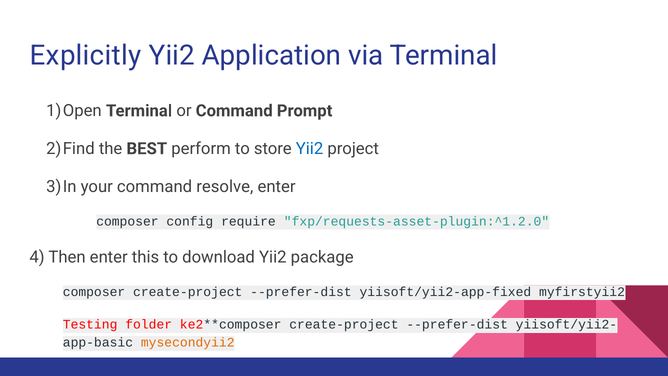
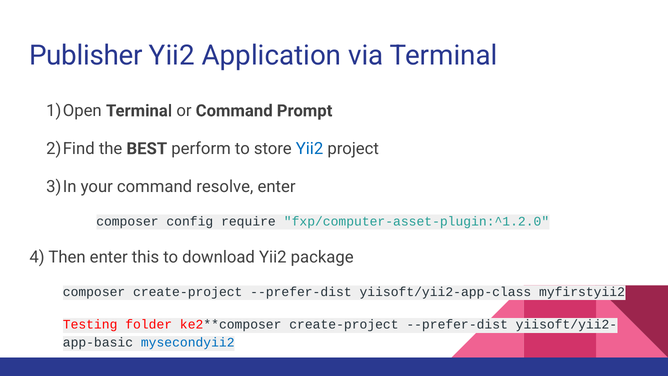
Explicitly: Explicitly -> Publisher
fxp/requests-asset-plugin:^1.2.0: fxp/requests-asset-plugin:^1.2.0 -> fxp/computer-asset-plugin:^1.2.0
yiisoft/yii2-app-fixed: yiisoft/yii2-app-fixed -> yiisoft/yii2-app-class
mysecondyii2 colour: orange -> blue
